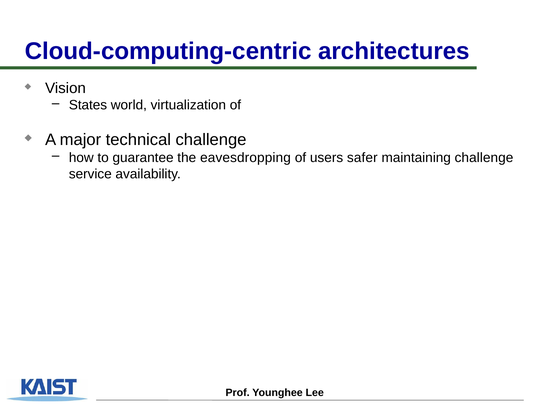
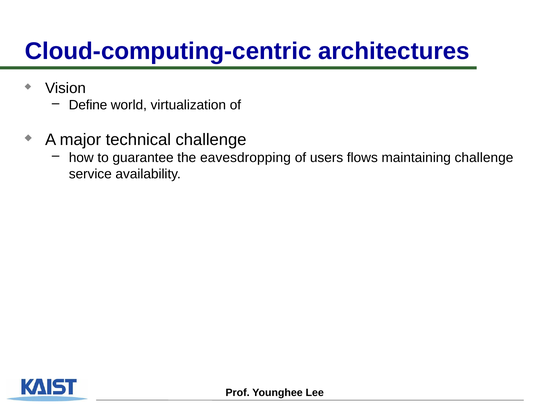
States: States -> Define
safer: safer -> flows
